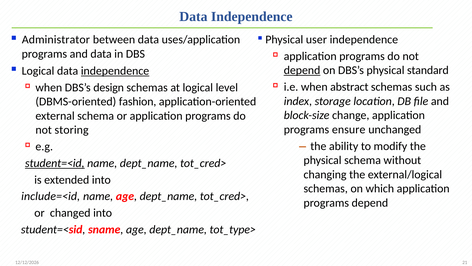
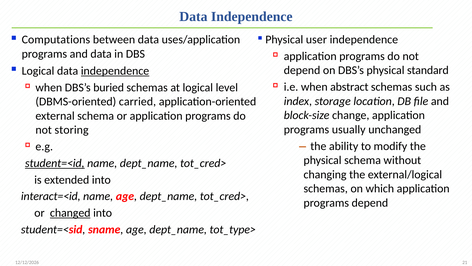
Administrator: Administrator -> Computations
depend at (302, 70) underline: present -> none
design: design -> buried
fashion: fashion -> carried
ensure: ensure -> usually
include=<id: include=<id -> interact=<id
changed underline: none -> present
